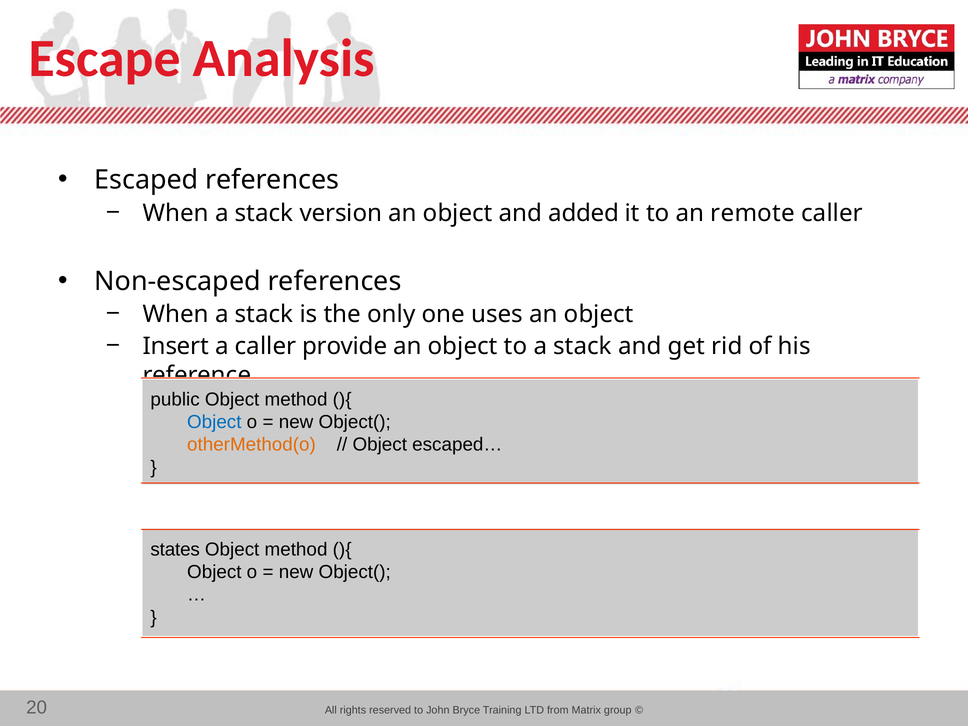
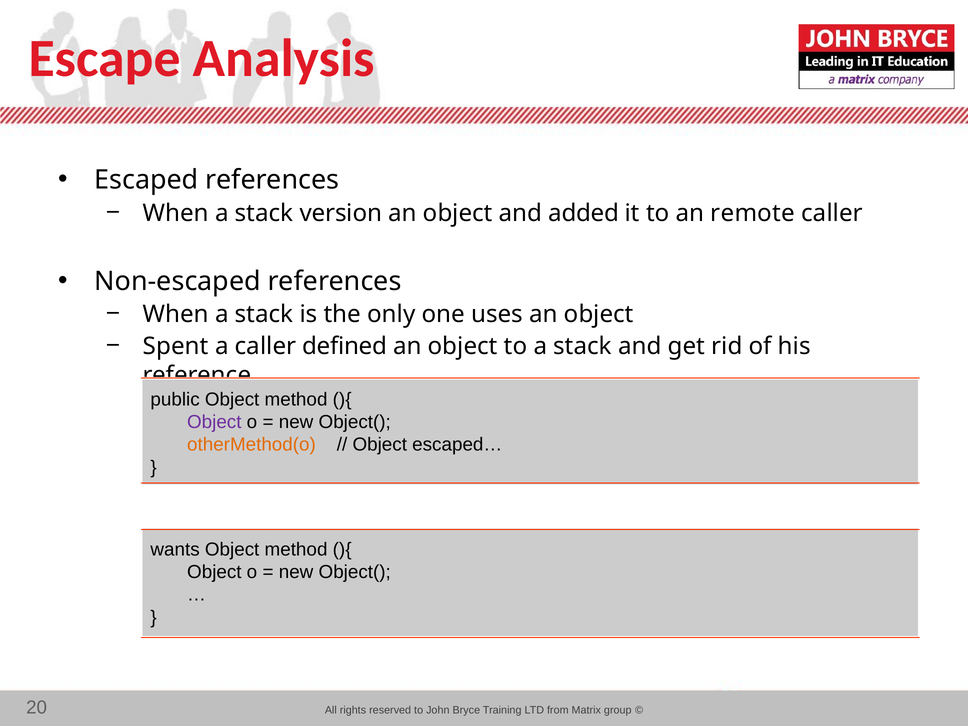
Insert: Insert -> Spent
provide: provide -> defined
Object at (214, 422) colour: blue -> purple
states: states -> wants
